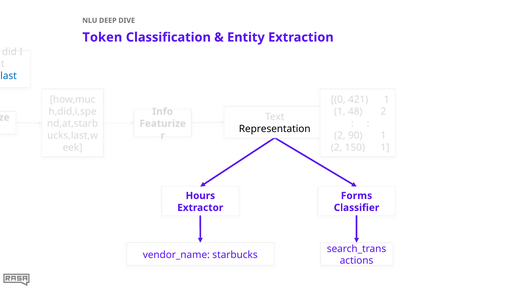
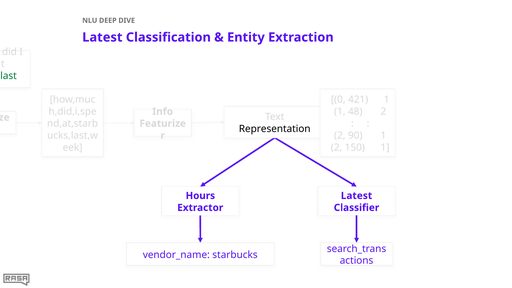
Token at (102, 37): Token -> Latest
last colour: blue -> green
Forms at (356, 196): Forms -> Latest
